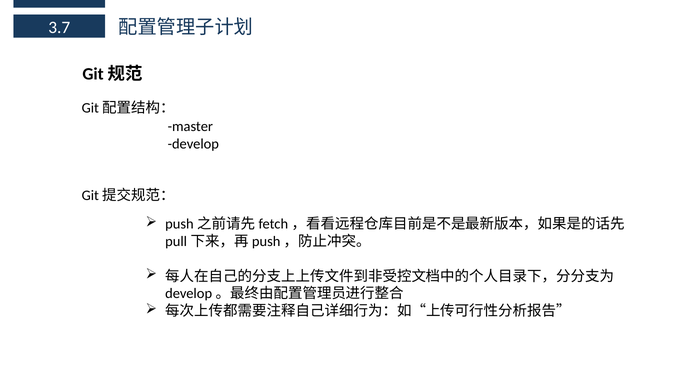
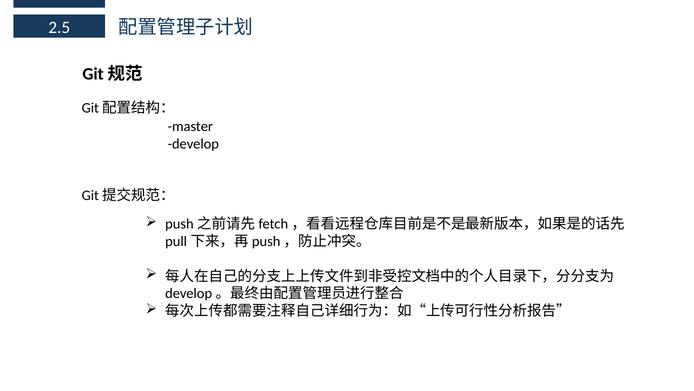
3.7: 3.7 -> 2.5
